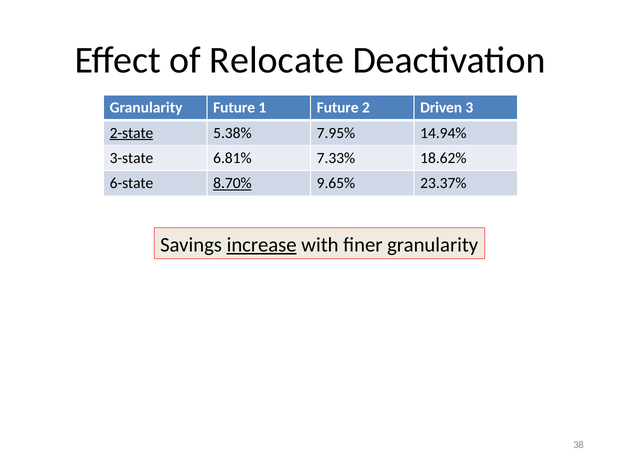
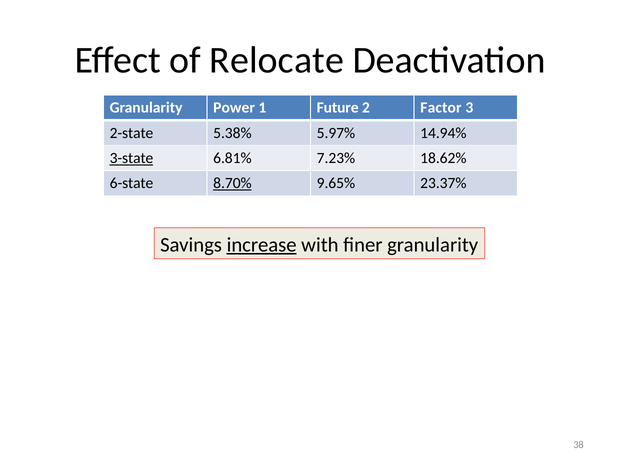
Granularity Future: Future -> Power
Driven: Driven -> Factor
2-state underline: present -> none
7.95%: 7.95% -> 5.97%
3-state underline: none -> present
7.33%: 7.33% -> 7.23%
